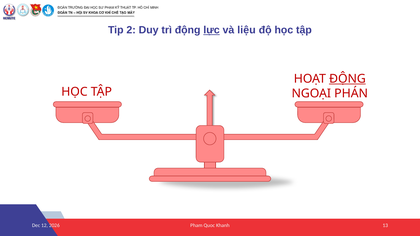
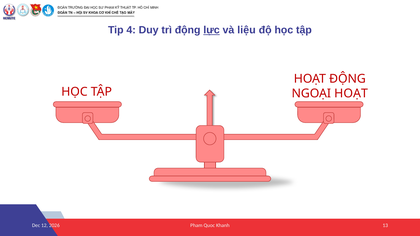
2: 2 -> 4
ĐỘNG at (347, 79) underline: present -> none
NGOẠI PHÁN: PHÁN -> HOẠT
